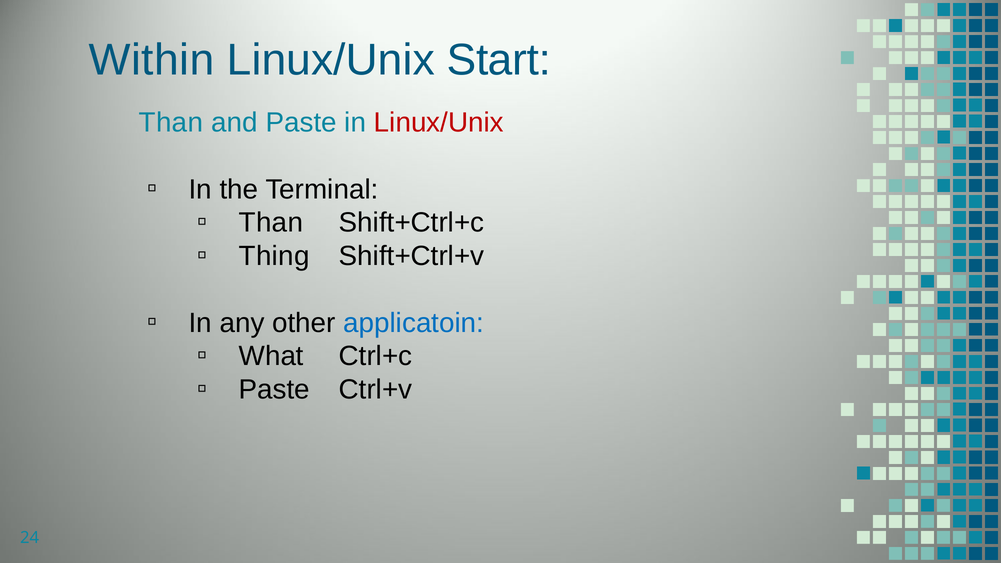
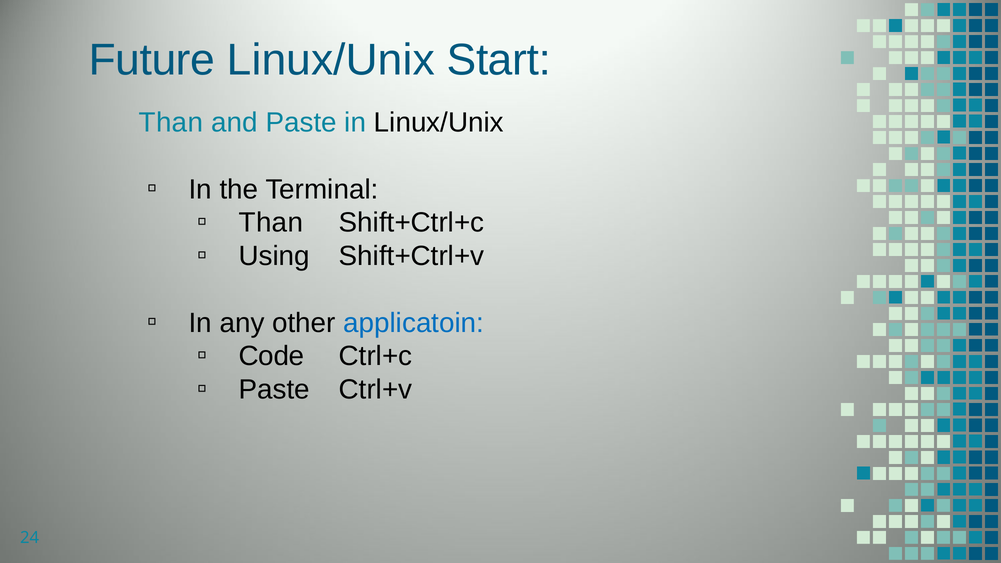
Within: Within -> Future
Linux/Unix at (439, 123) colour: red -> black
Thing: Thing -> Using
What: What -> Code
